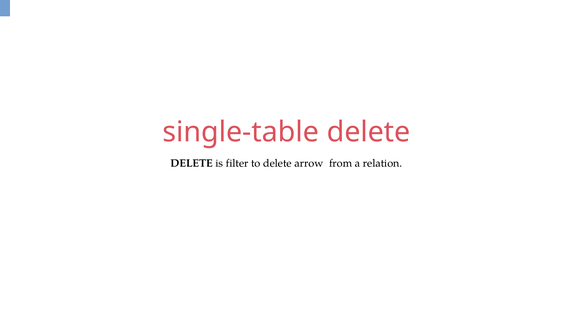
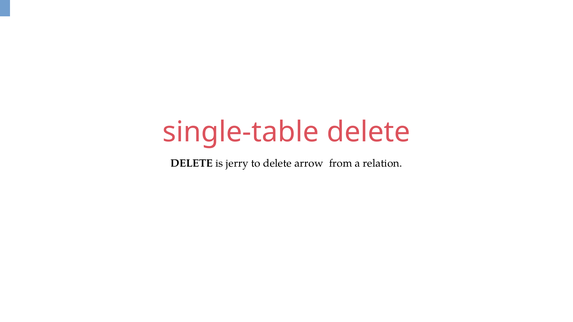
filter: filter -> jerry
